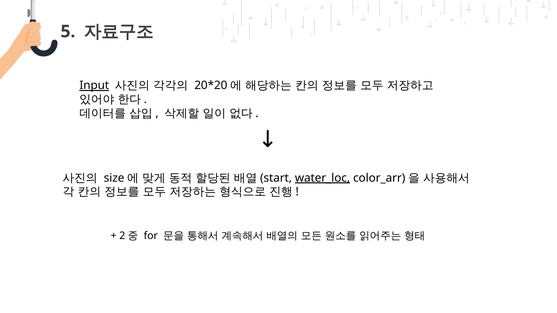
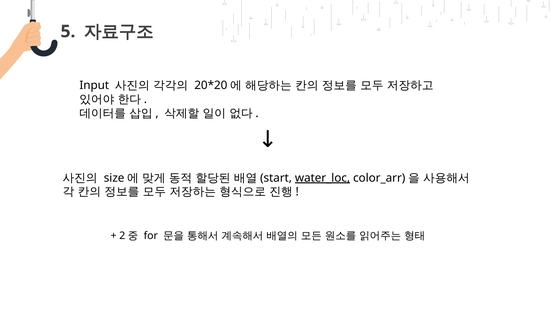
Input underline: present -> none
